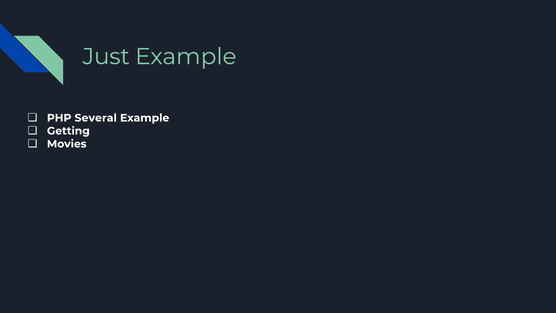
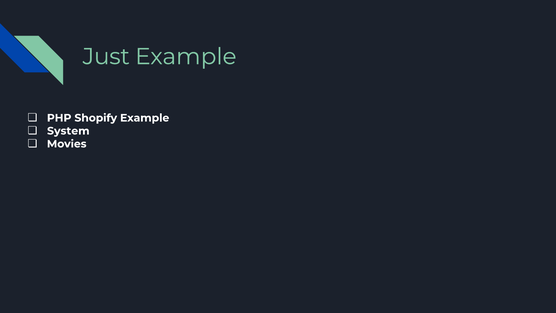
Several: Several -> Shopify
Getting: Getting -> System
